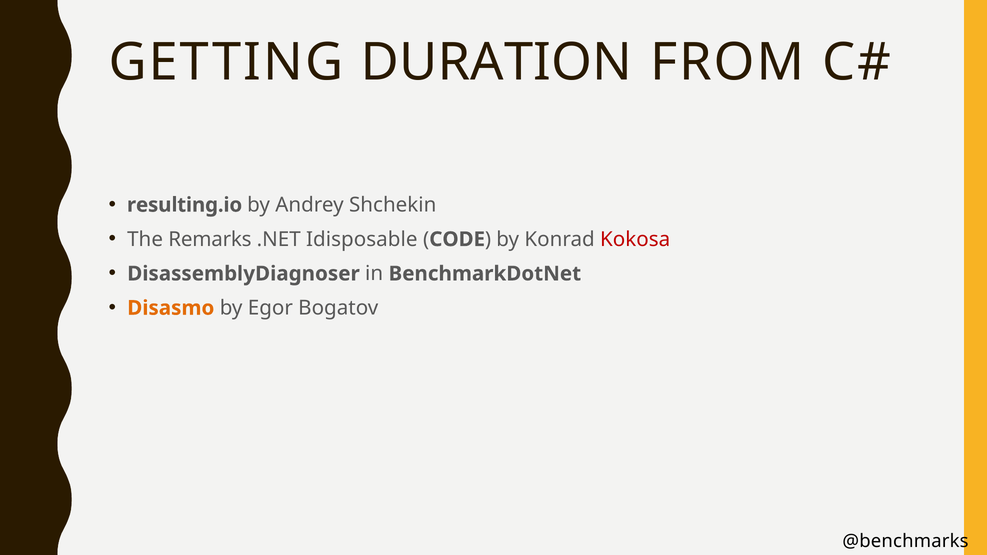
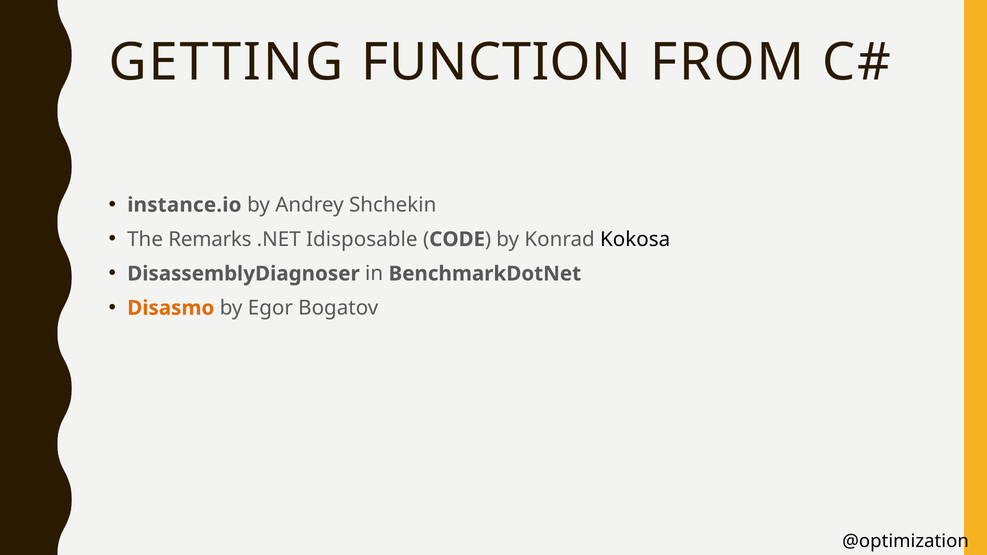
DURATION: DURATION -> FUNCTION
resulting.io: resulting.io -> instance.io
Kokosa colour: red -> black
@benchmarks: @benchmarks -> @optimization
